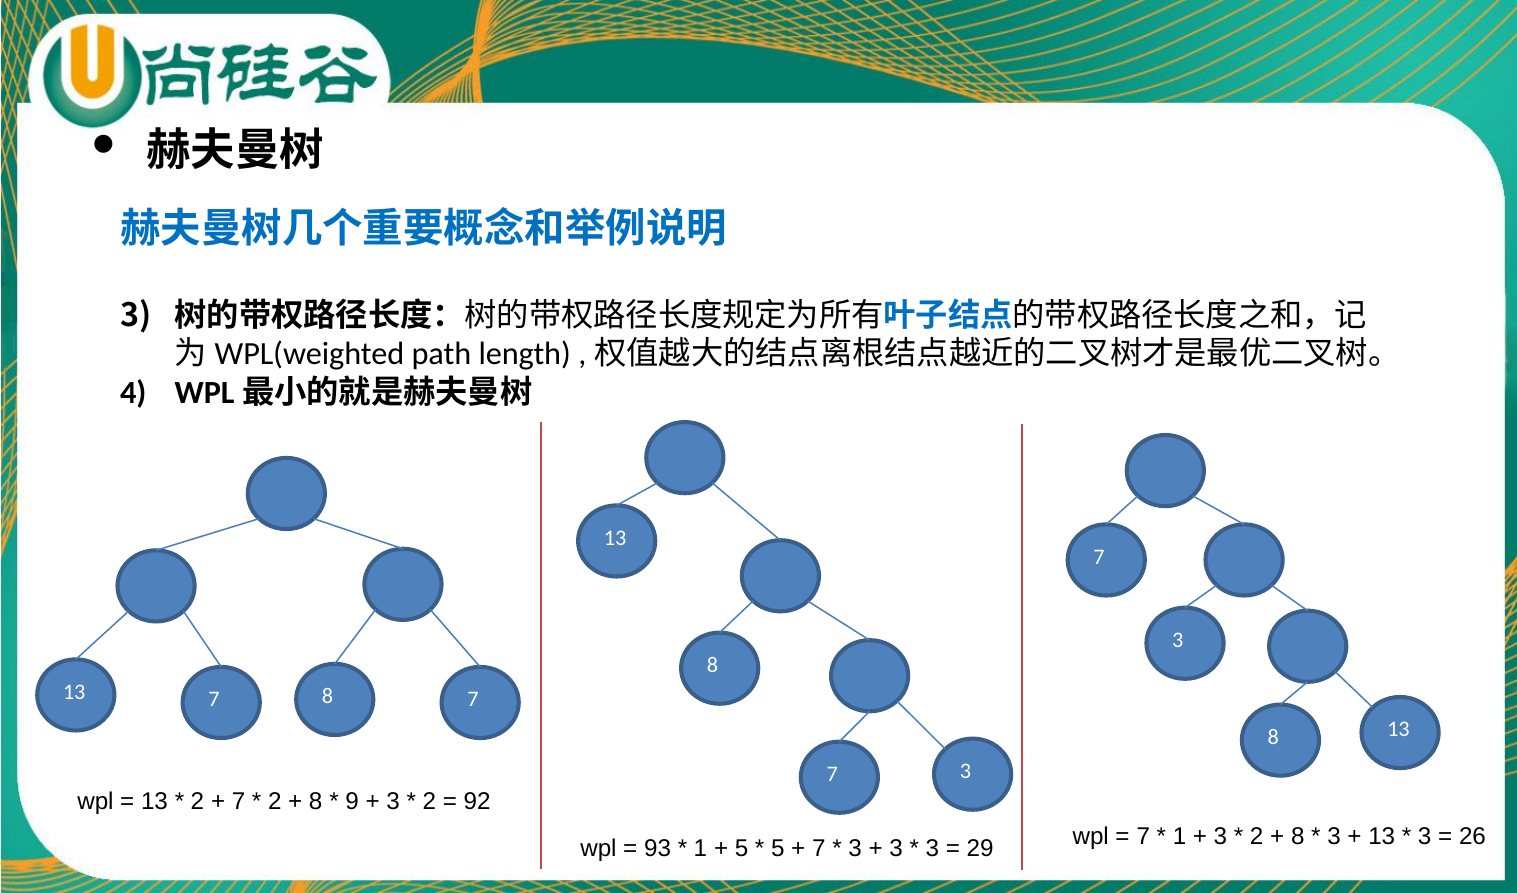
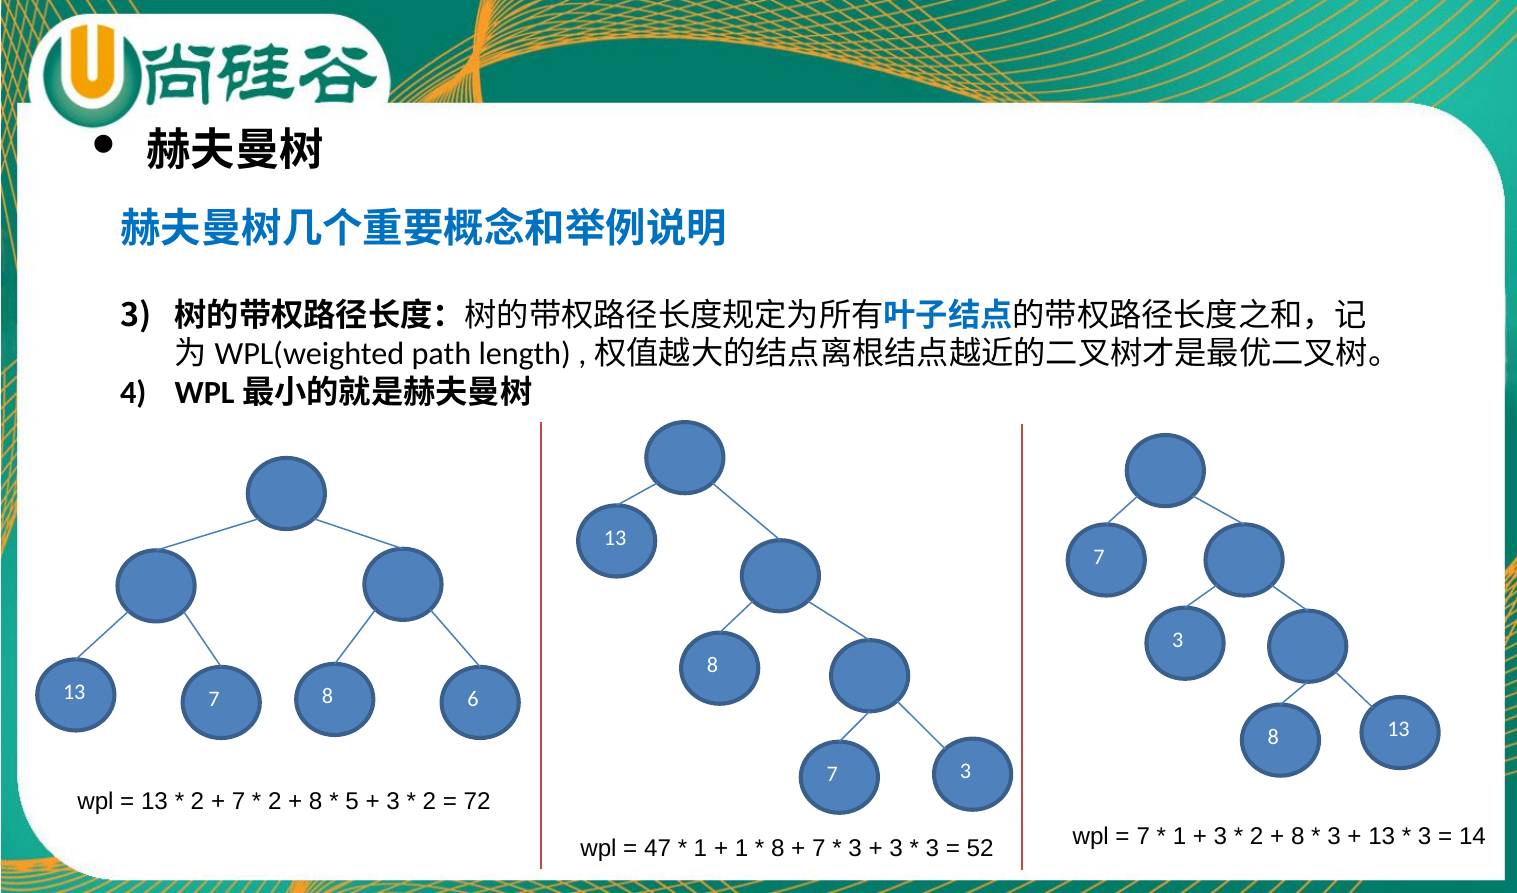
8 7: 7 -> 6
9: 9 -> 5
92: 92 -> 72
93: 93 -> 47
5 at (742, 848): 5 -> 1
5 at (778, 848): 5 -> 8
29: 29 -> 52
26: 26 -> 14
